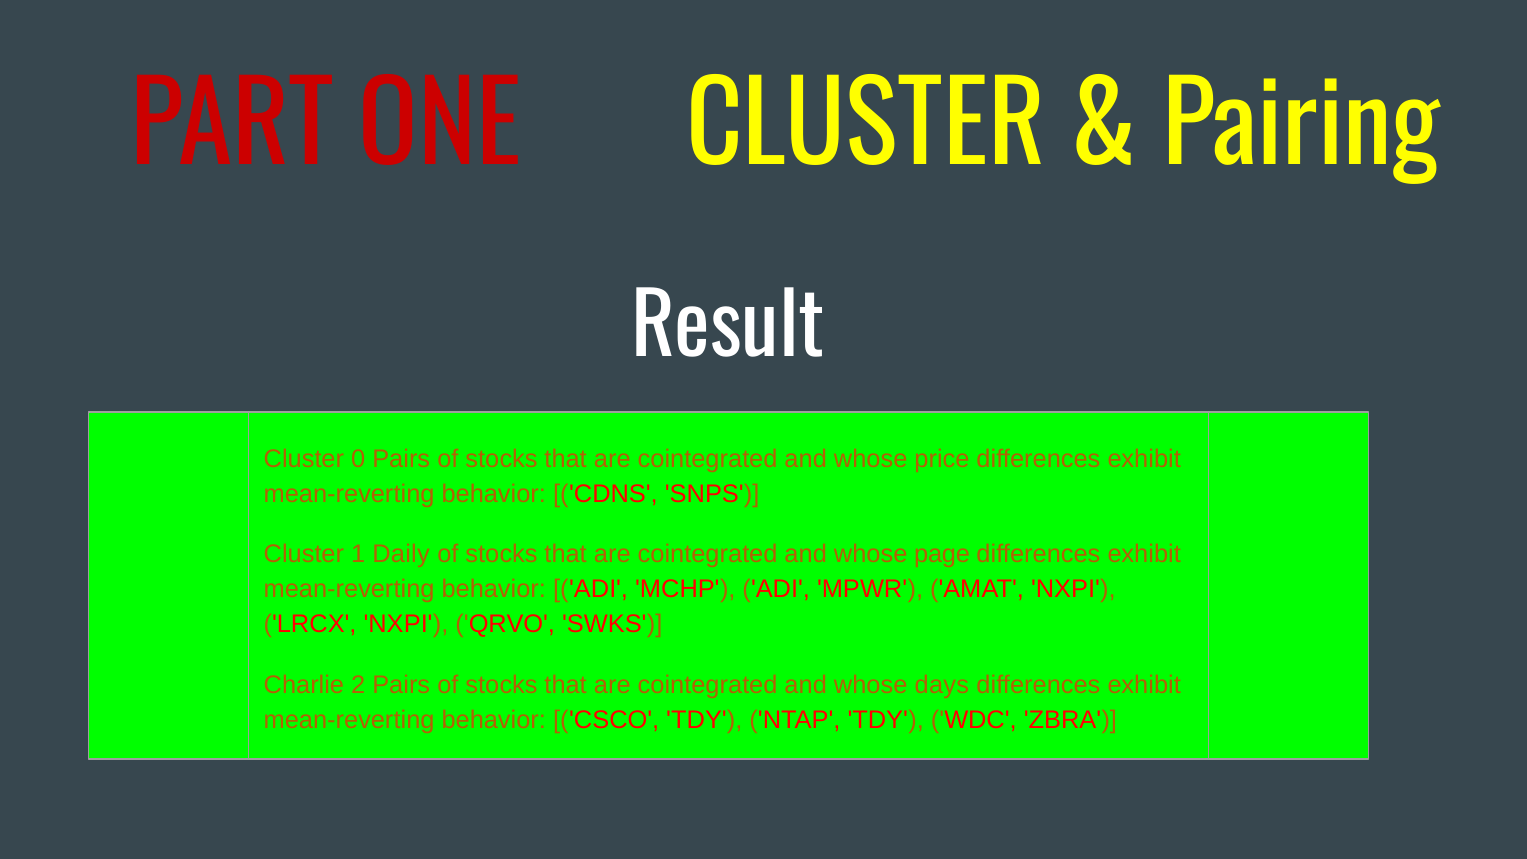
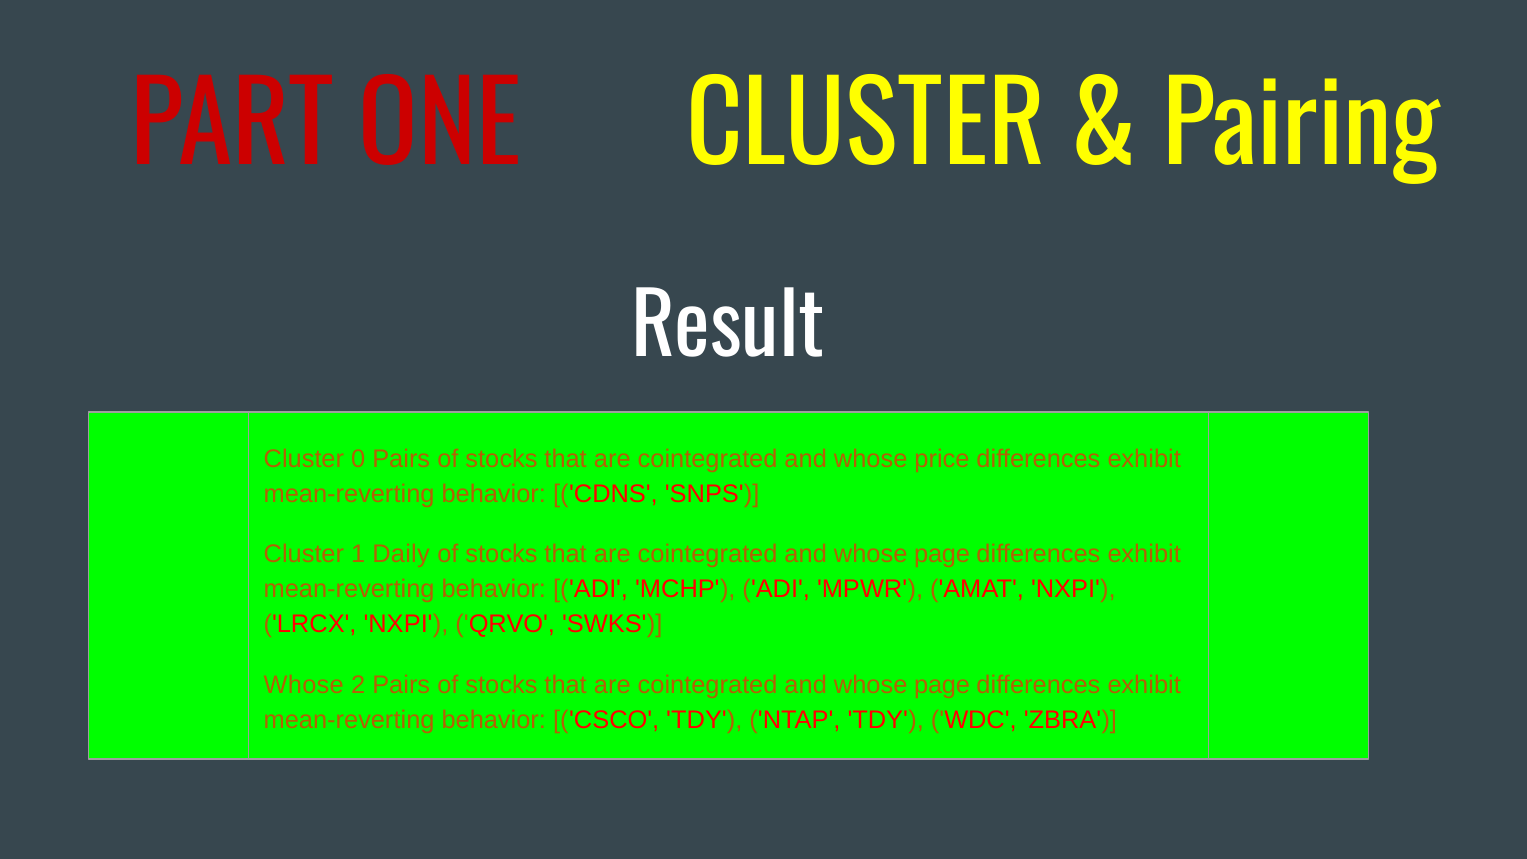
Charlie at (304, 685): Charlie -> Whose
days at (942, 685): days -> page
